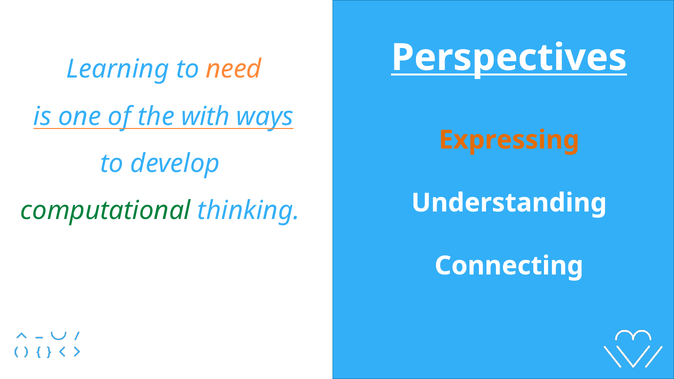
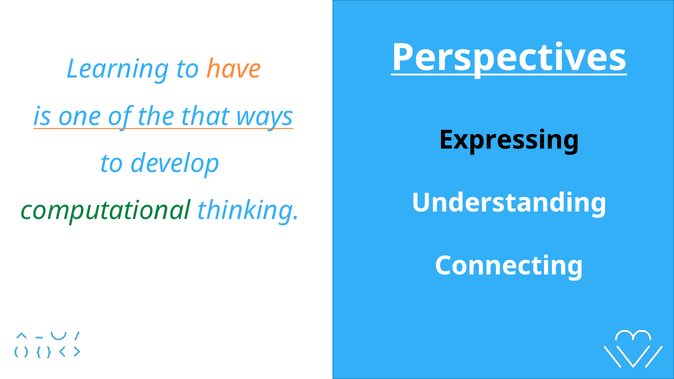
need: need -> have
with: with -> that
Expressing colour: orange -> black
